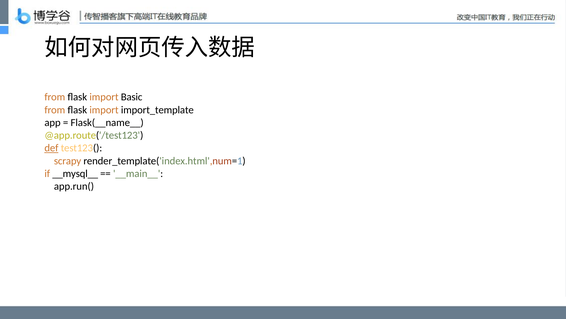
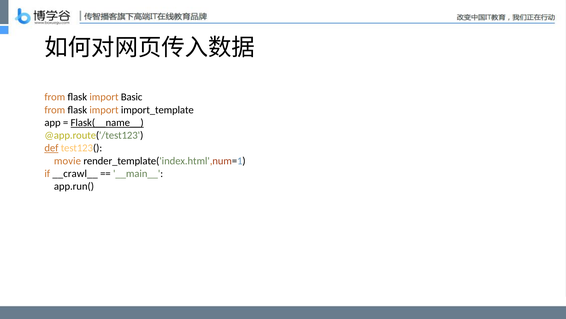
Flask(__name__ underline: none -> present
scrapy: scrapy -> movie
__mysql__: __mysql__ -> __crawl__
